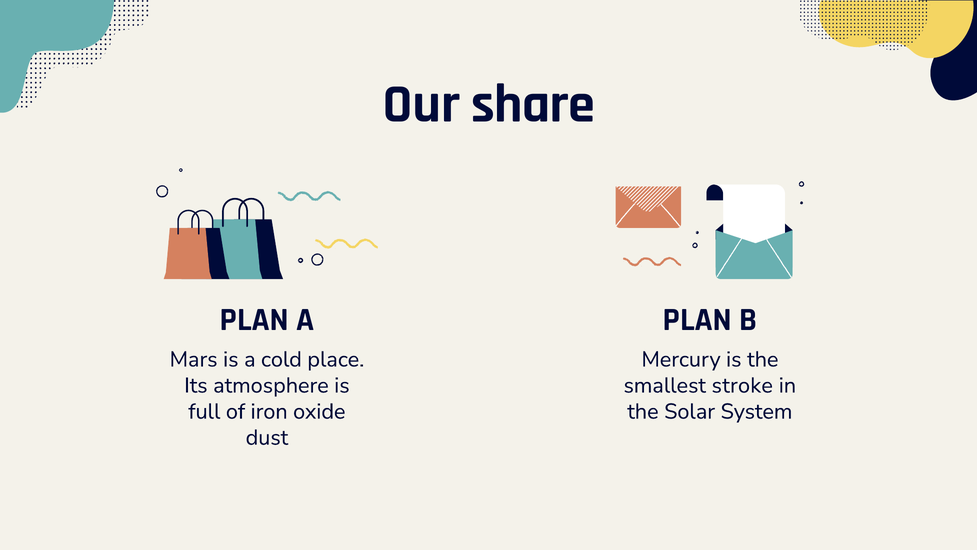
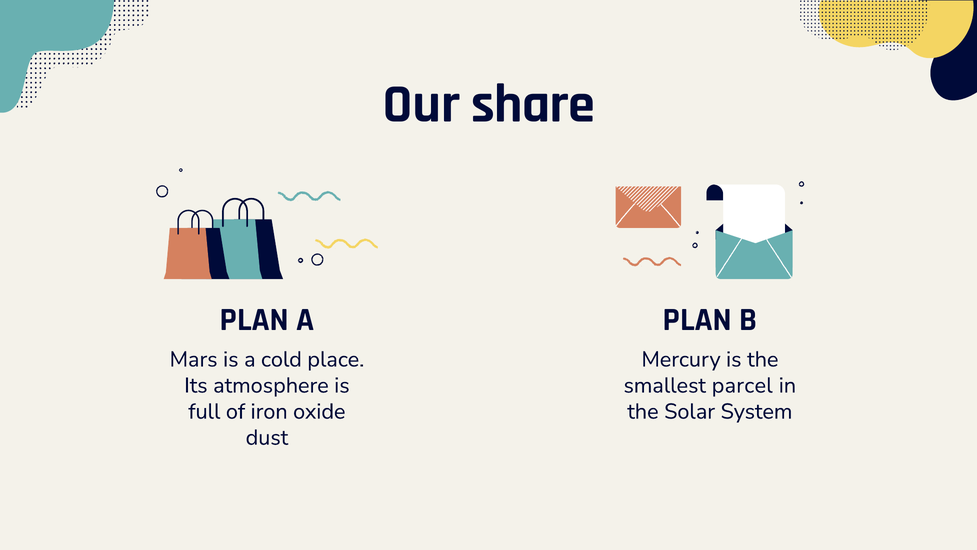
stroke: stroke -> parcel
